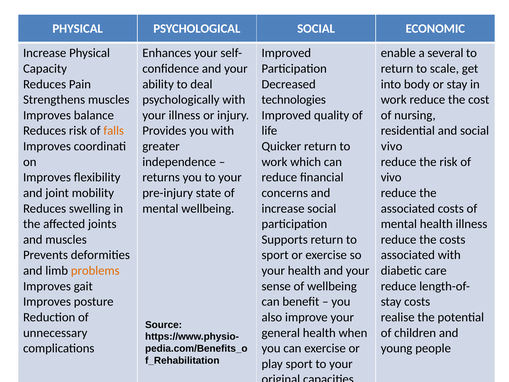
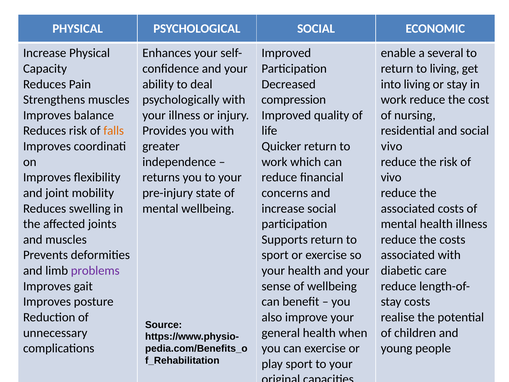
to scale: scale -> living
into body: body -> living
technologies: technologies -> compression
problems colour: orange -> purple
